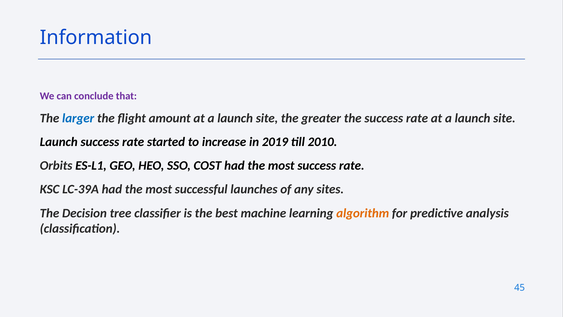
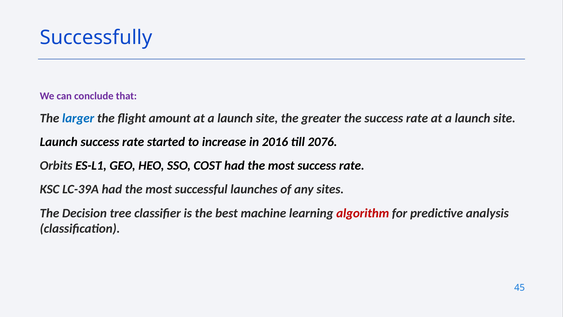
Information: Information -> Successfully
2019: 2019 -> 2016
2010: 2010 -> 2076
algorithm colour: orange -> red
